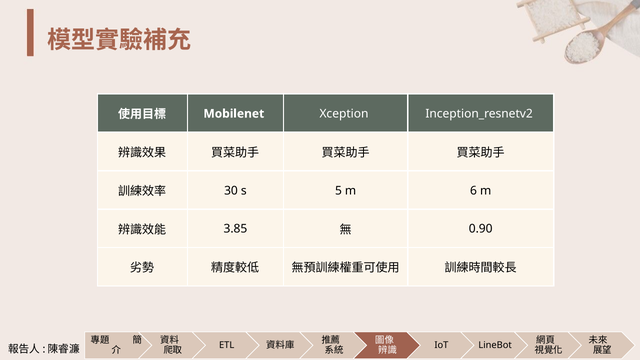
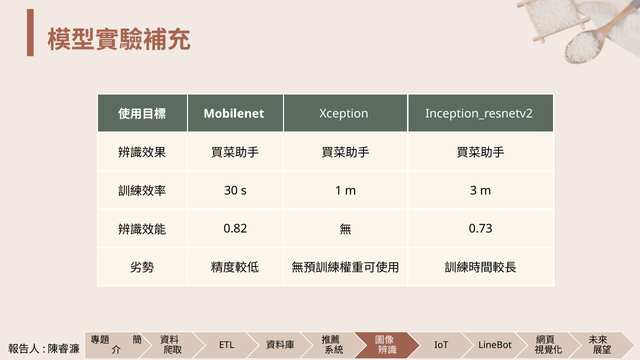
5: 5 -> 1
6: 6 -> 3
3.85: 3.85 -> 0.82
0.90: 0.90 -> 0.73
